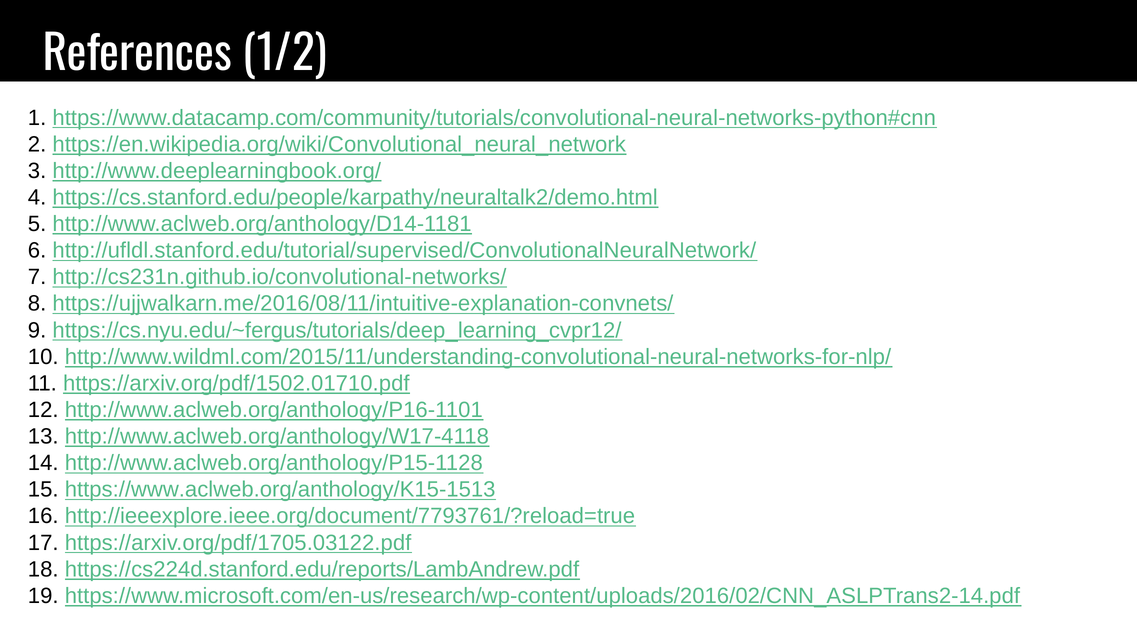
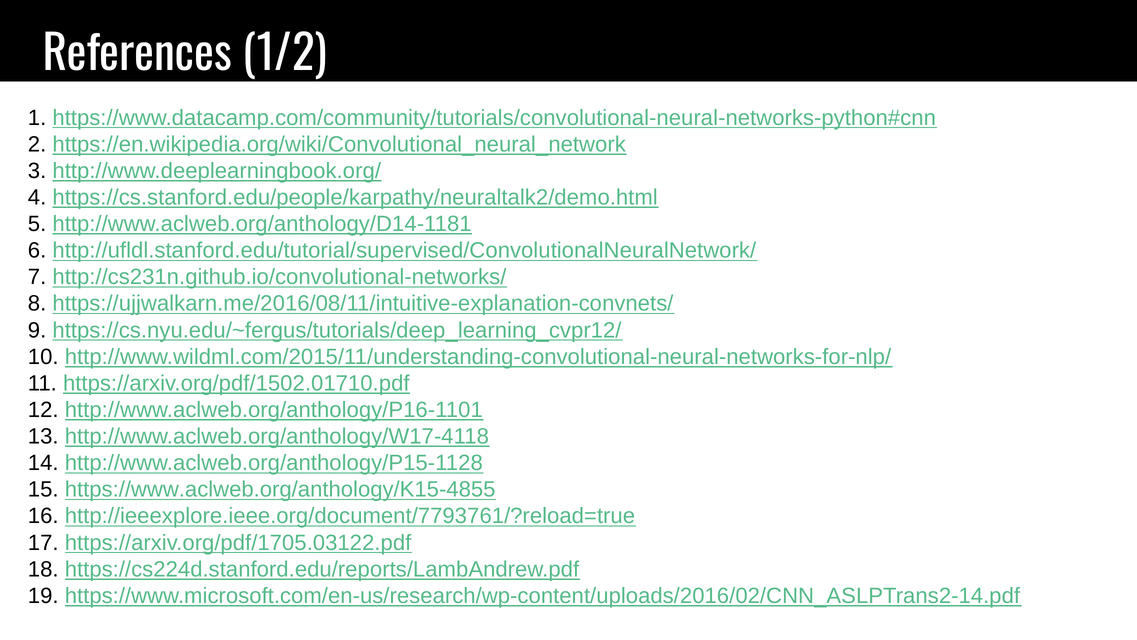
https://www.aclweb.org/anthology/K15-1513: https://www.aclweb.org/anthology/K15-1513 -> https://www.aclweb.org/anthology/K15-4855
